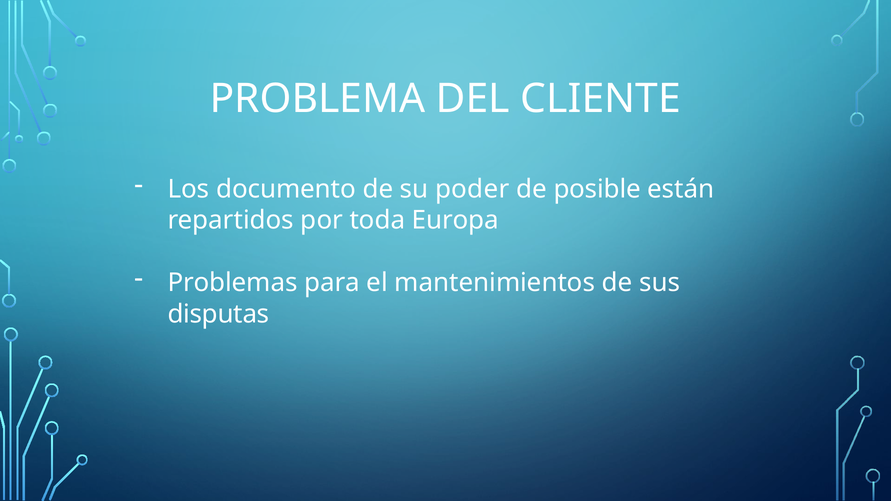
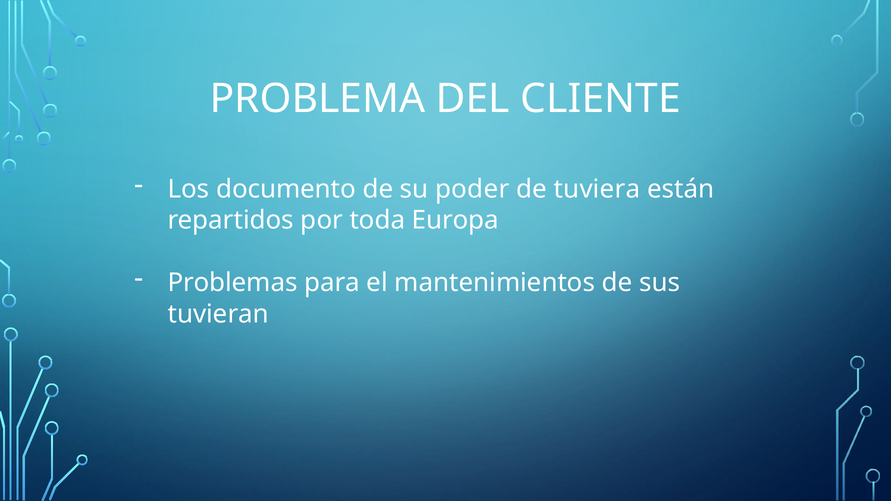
posible: posible -> tuviera
disputas: disputas -> tuvieran
